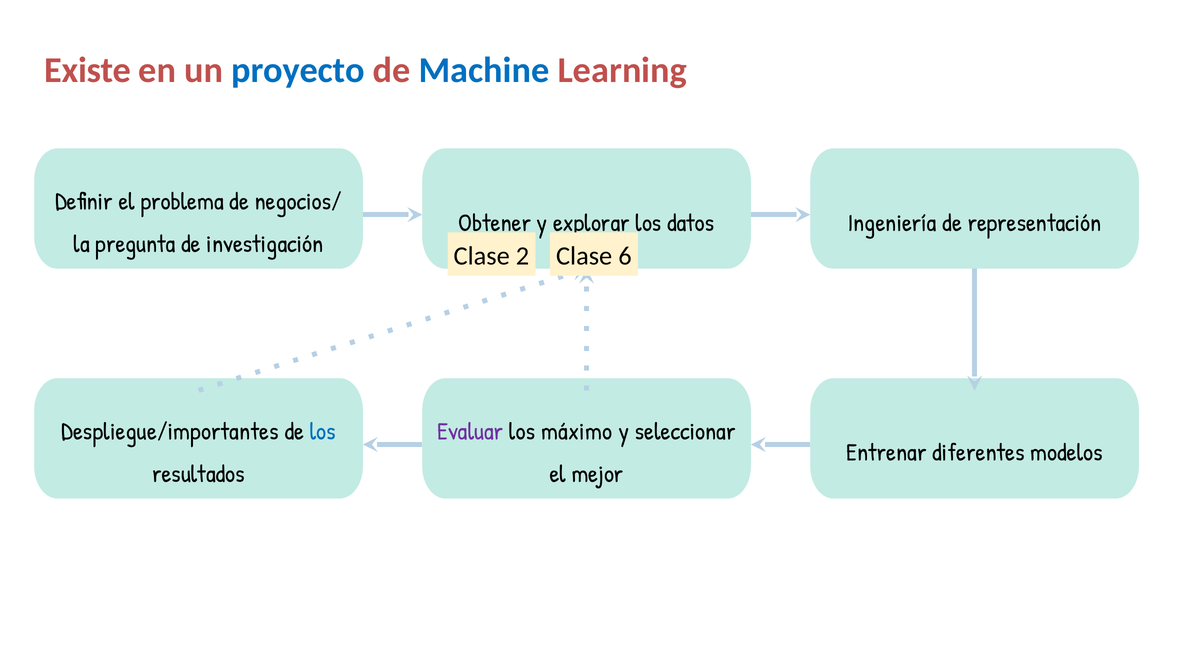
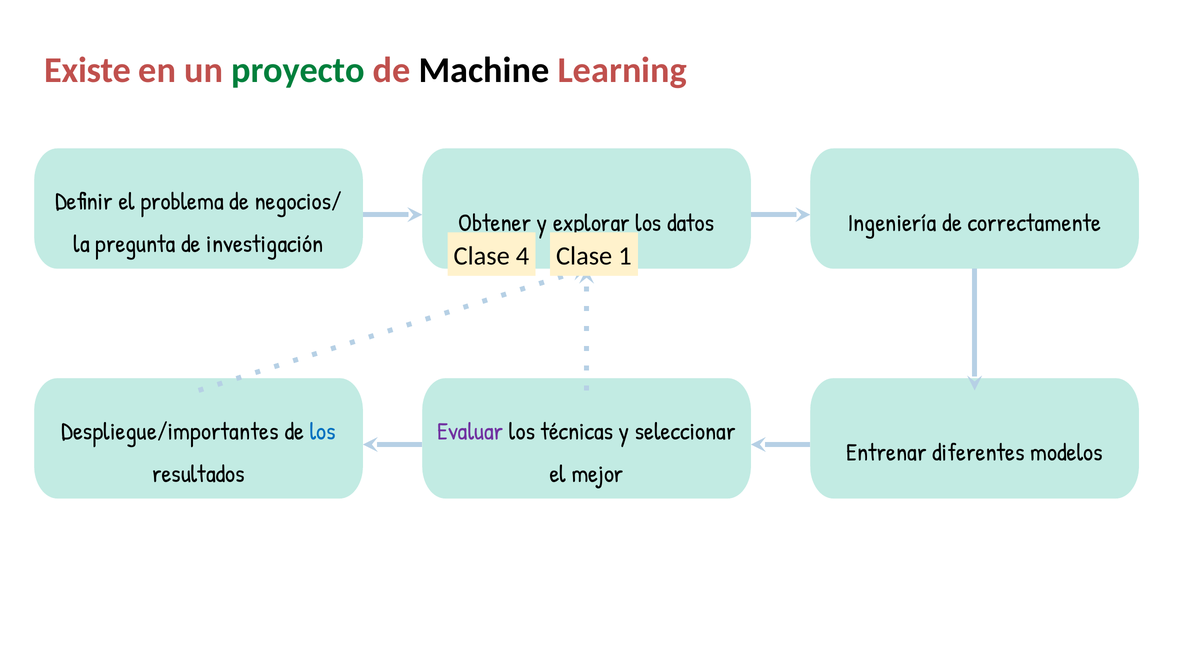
proyecto colour: blue -> green
Machine colour: blue -> black
representación: representación -> correctamente
2: 2 -> 4
6: 6 -> 1
máximo: máximo -> técnicas
